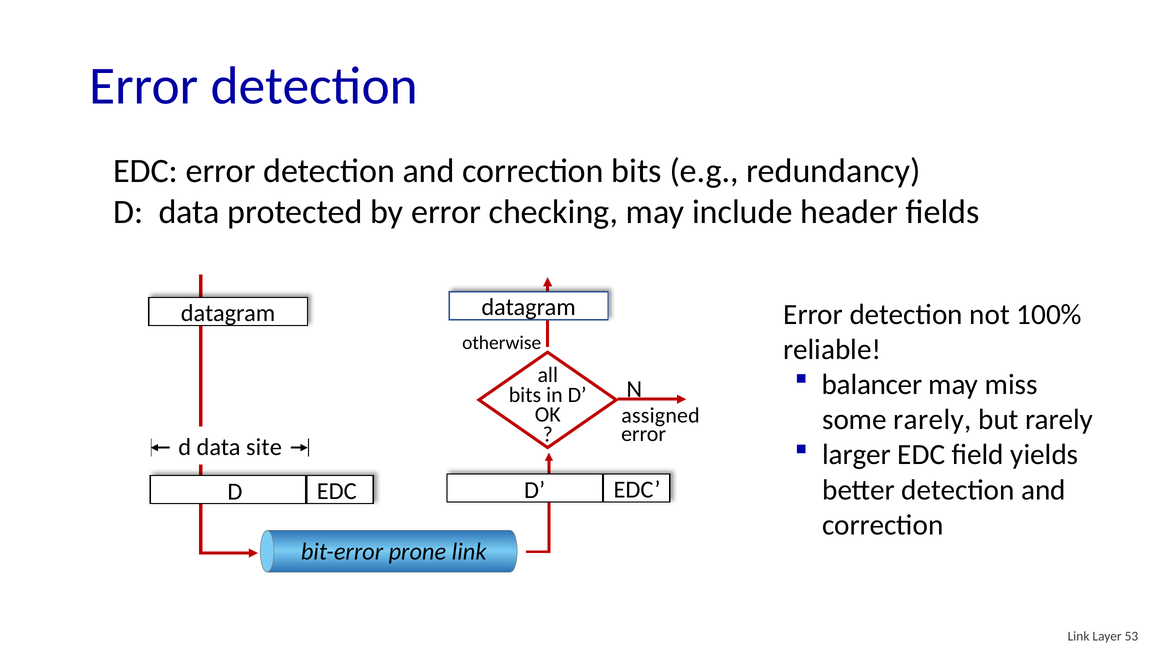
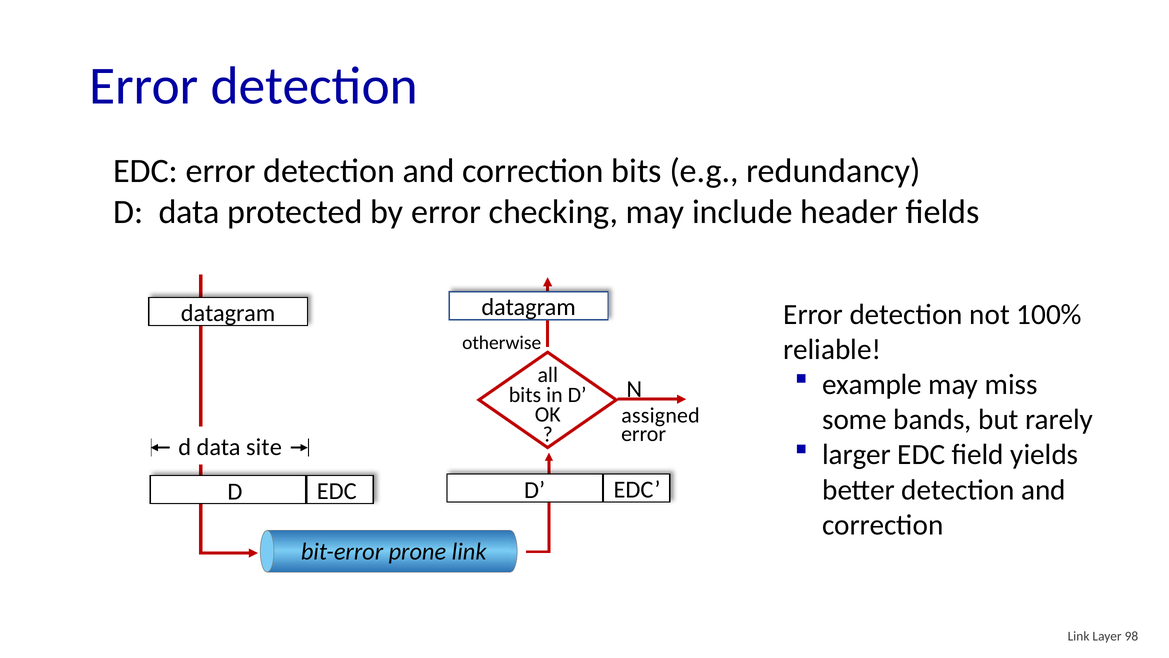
balancer: balancer -> example
some rarely: rarely -> bands
53: 53 -> 98
